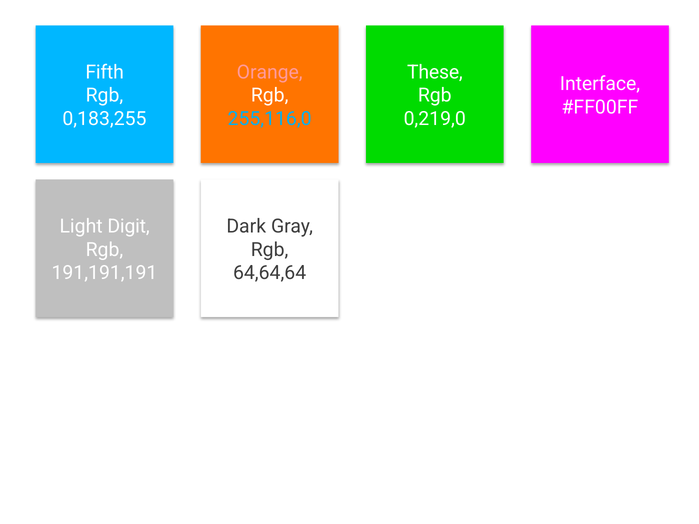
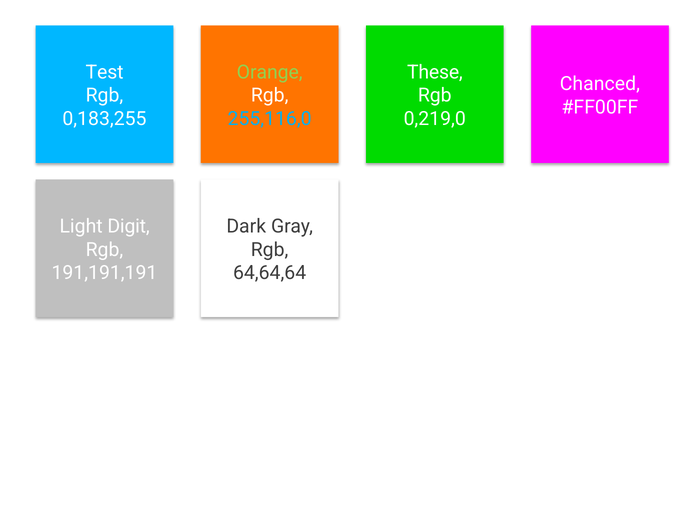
Fifth: Fifth -> Test
Orange colour: pink -> light green
Interface: Interface -> Chanced
